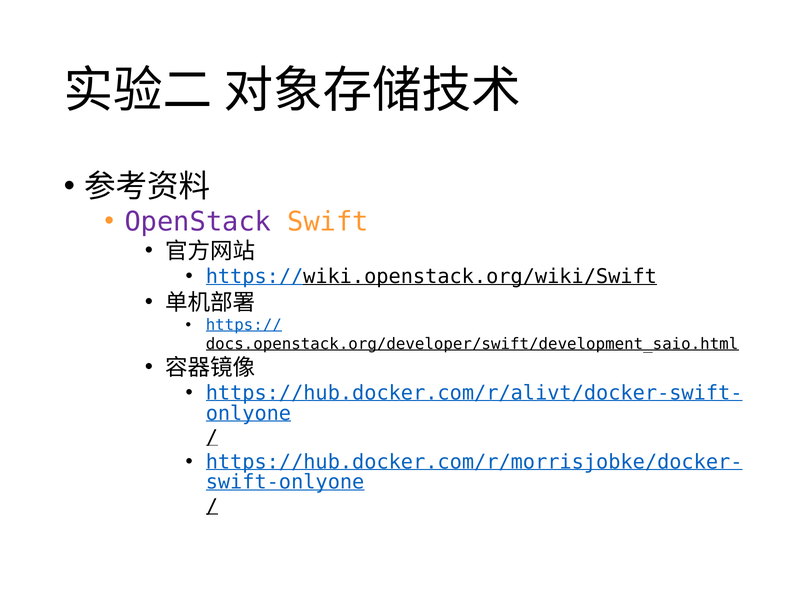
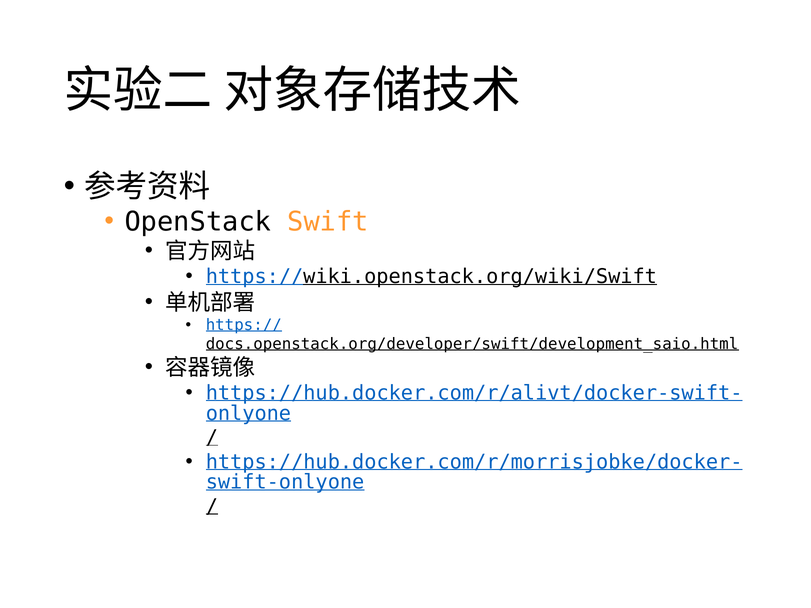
OpenStack colour: purple -> black
